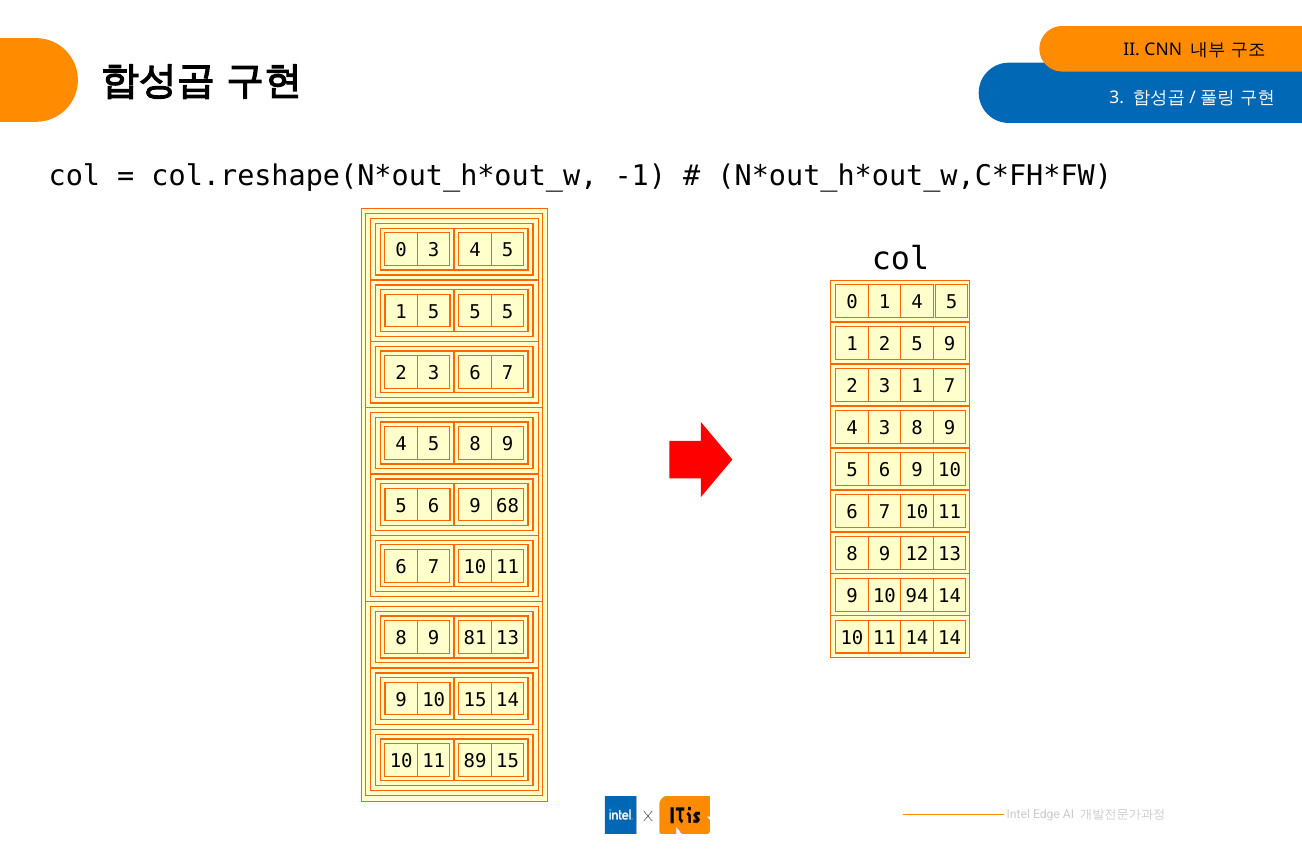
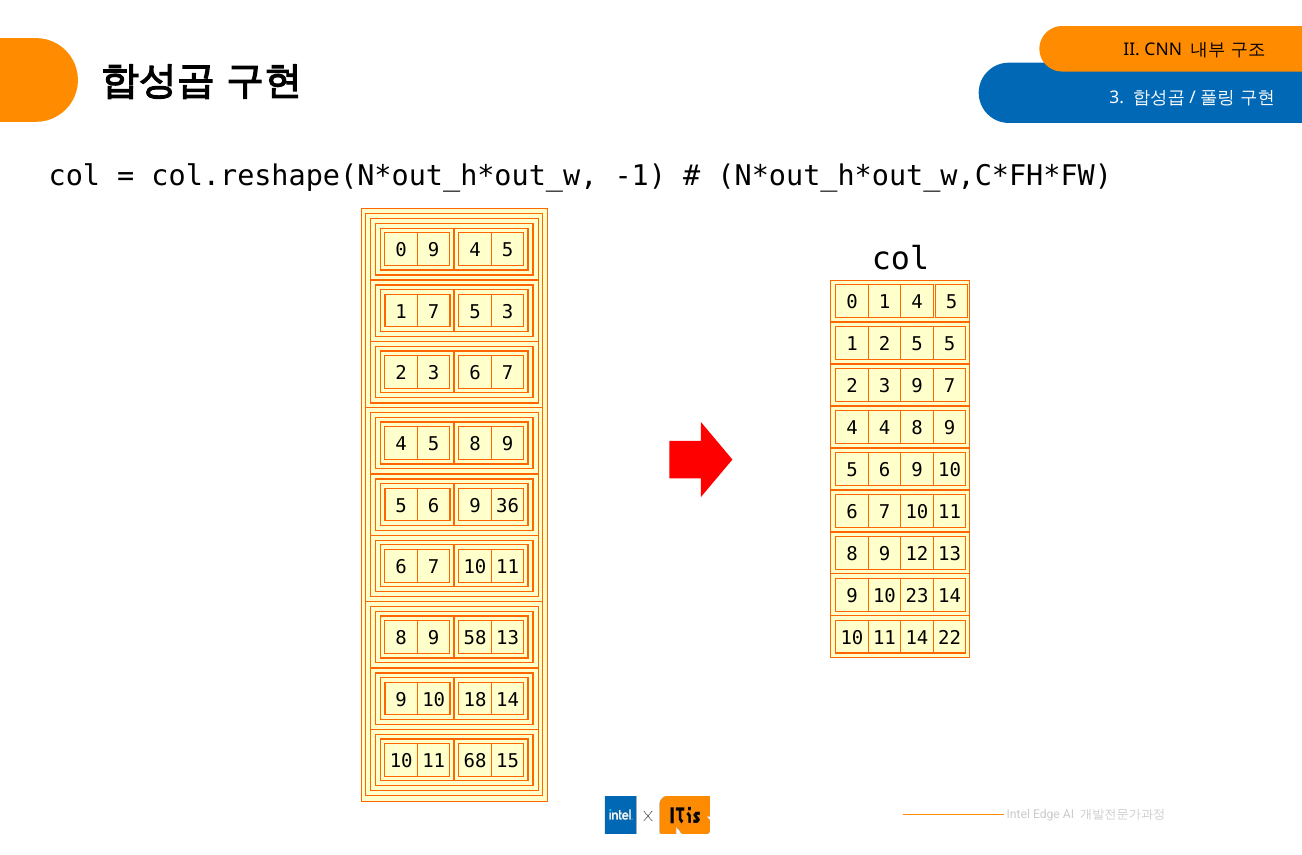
0 3: 3 -> 9
1 5: 5 -> 7
5 at (508, 312): 5 -> 3
5 9: 9 -> 5
3 1: 1 -> 9
4 3: 3 -> 4
68: 68 -> 36
94: 94 -> 23
14 14: 14 -> 22
81: 81 -> 58
10 15: 15 -> 18
89: 89 -> 68
